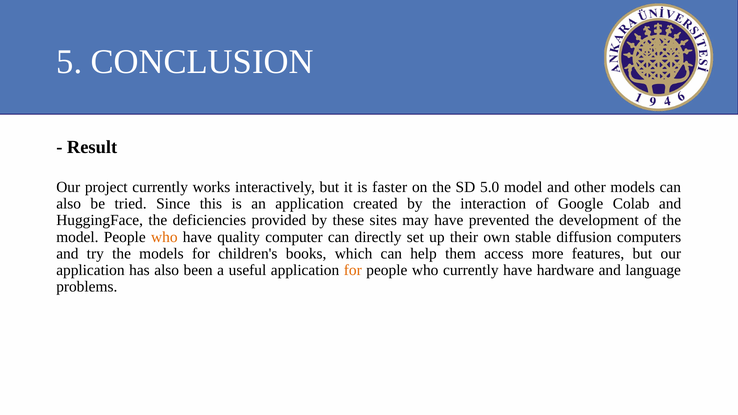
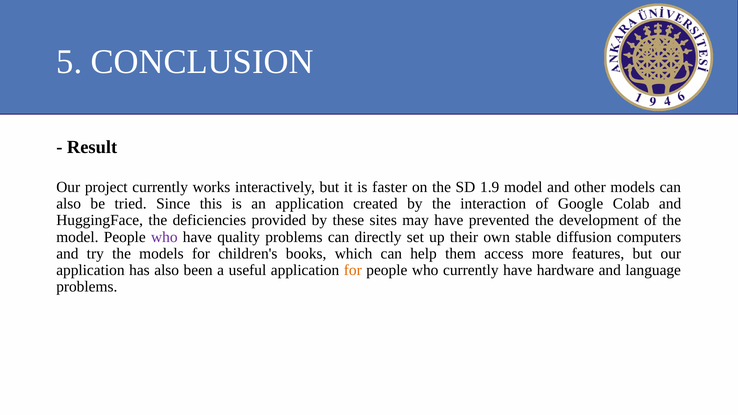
5.0: 5.0 -> 1.9
who at (164, 237) colour: orange -> purple
quality computer: computer -> problems
